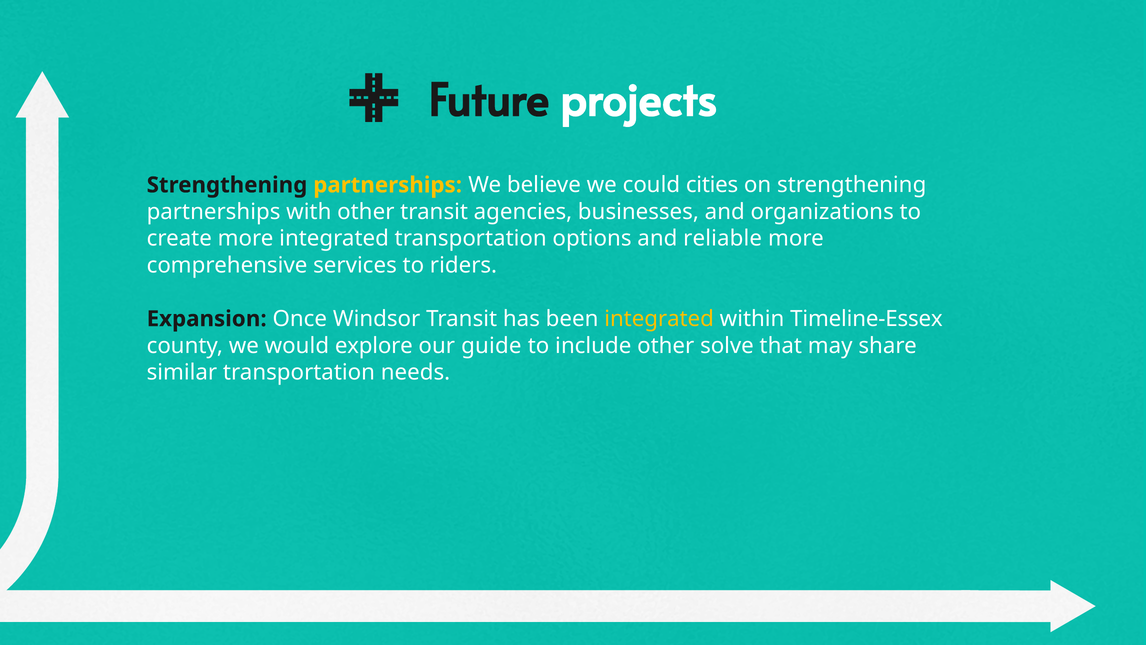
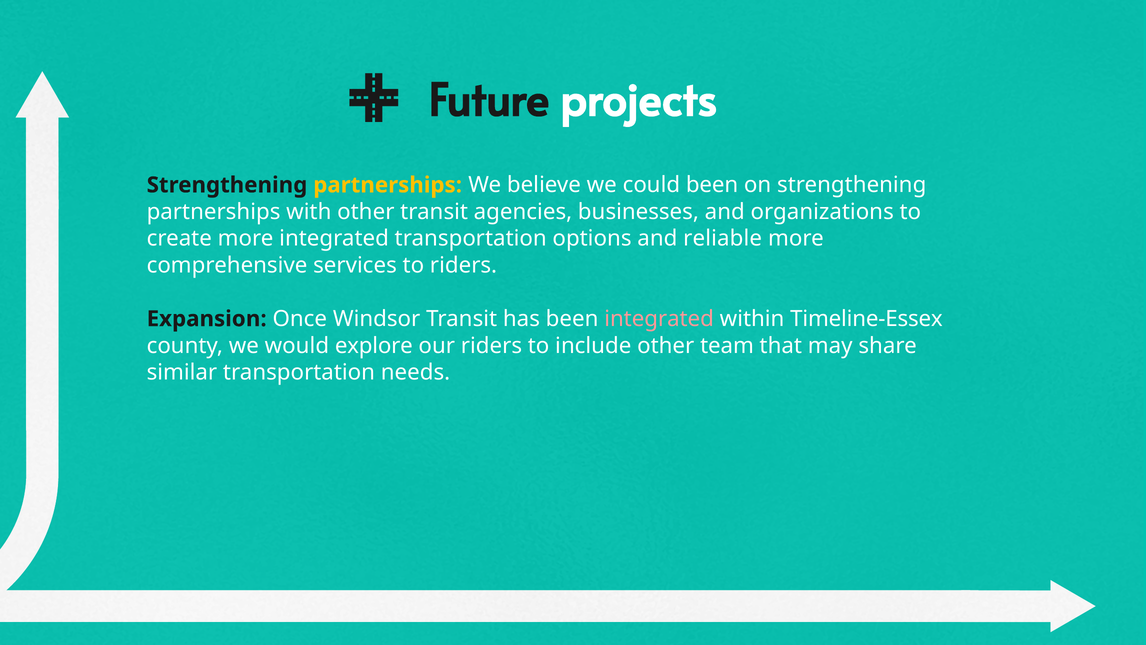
could cities: cities -> been
integrated at (659, 319) colour: yellow -> pink
our guide: guide -> riders
solve: solve -> team
